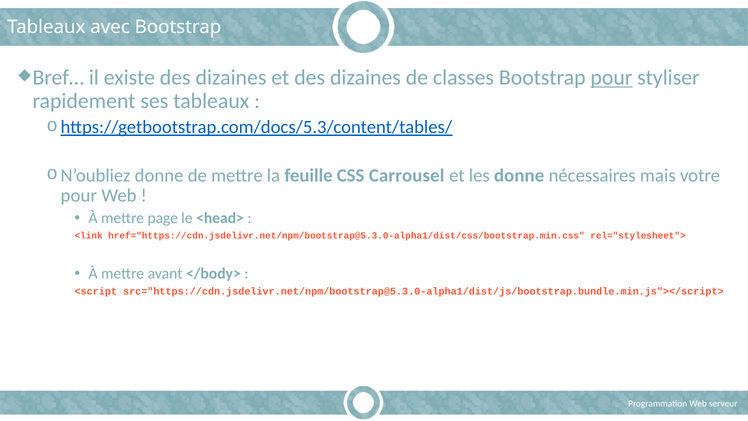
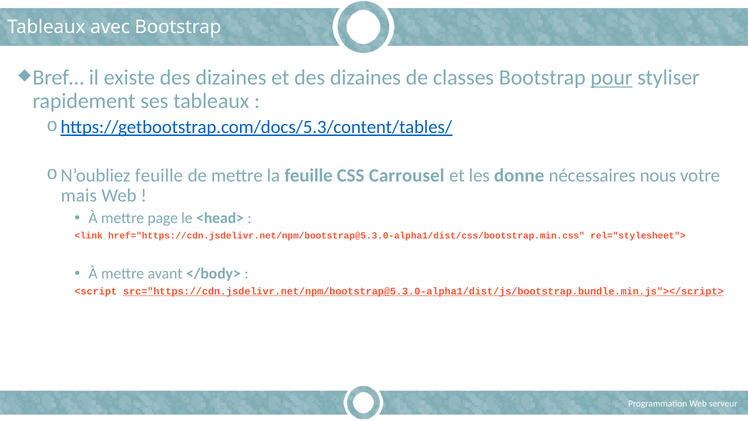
N’oubliez donne: donne -> feuille
mais: mais -> nous
pour at (79, 196): pour -> mais
src="https://cdn.jsdelivr.net/npm/bootstrap@5.3.0-alpha1/dist/js/bootstrap.bundle.min.js"></script> underline: none -> present
